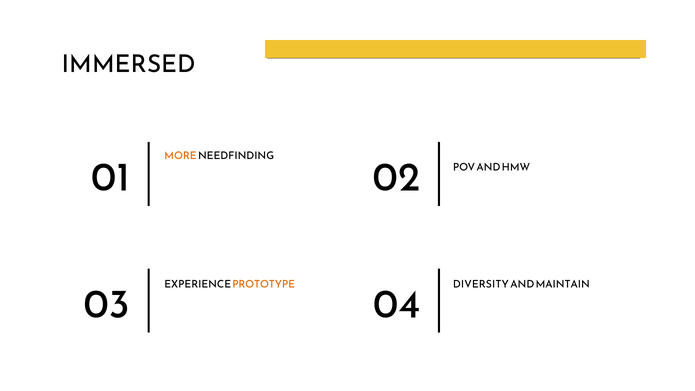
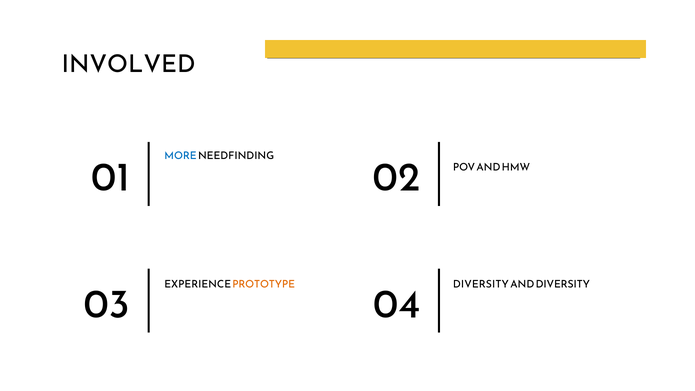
IMMERSED: IMMERSED -> INVOLVED
MORE colour: orange -> blue
AND MAINTAIN: MAINTAIN -> DIVERSITY
